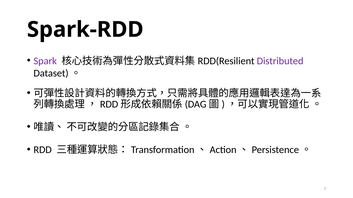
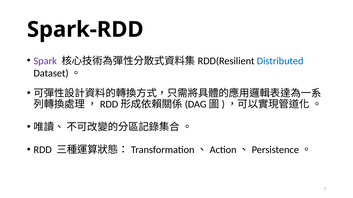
Distributed colour: purple -> blue
